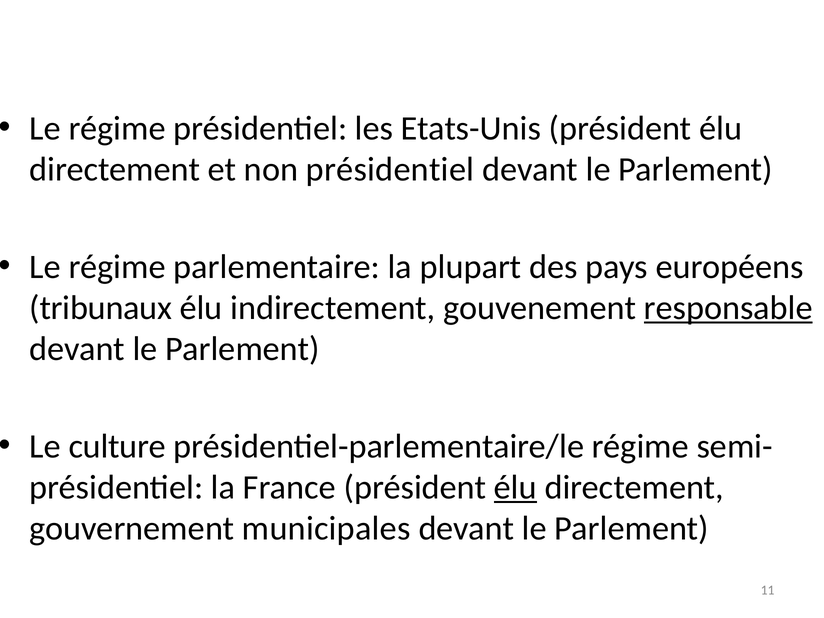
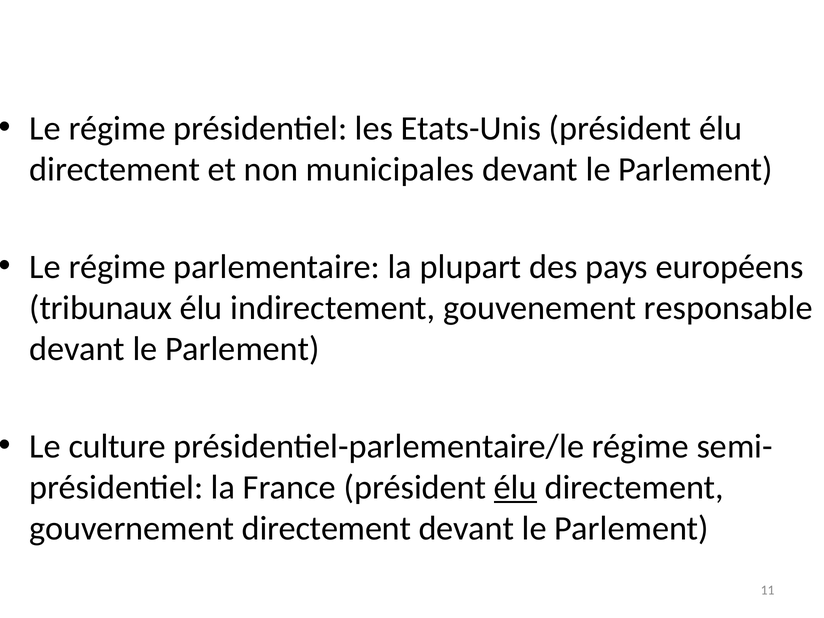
non présidentiel: présidentiel -> municipales
responsable underline: present -> none
gouvernement municipales: municipales -> directement
